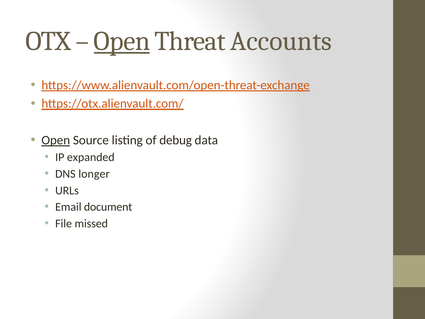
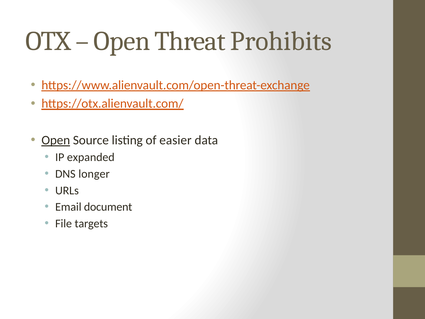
Open at (122, 41) underline: present -> none
Accounts: Accounts -> Prohibits
debug: debug -> easier
missed: missed -> targets
